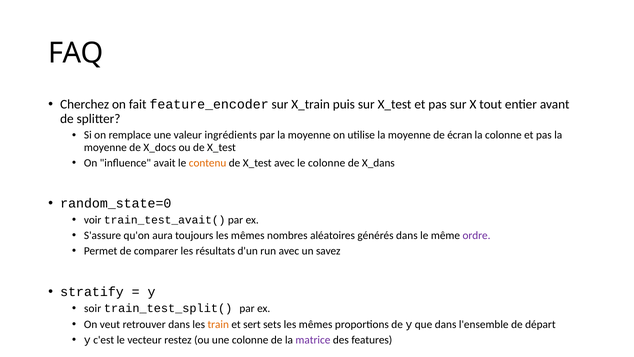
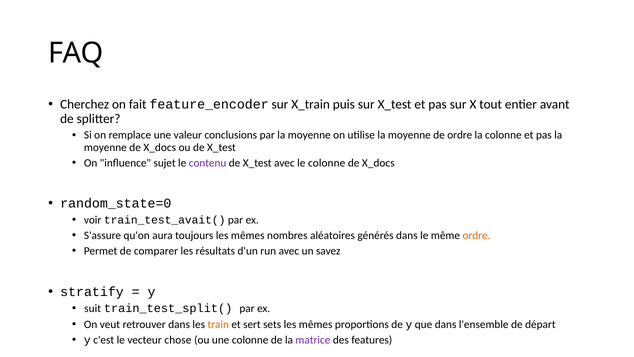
ingrédients: ingrédients -> conclusions
de écran: écran -> ordre
avait: avait -> sujet
contenu colour: orange -> purple
X_dans at (378, 163): X_dans -> X_docs
ordre at (477, 235) colour: purple -> orange
soir: soir -> suit
restez: restez -> chose
